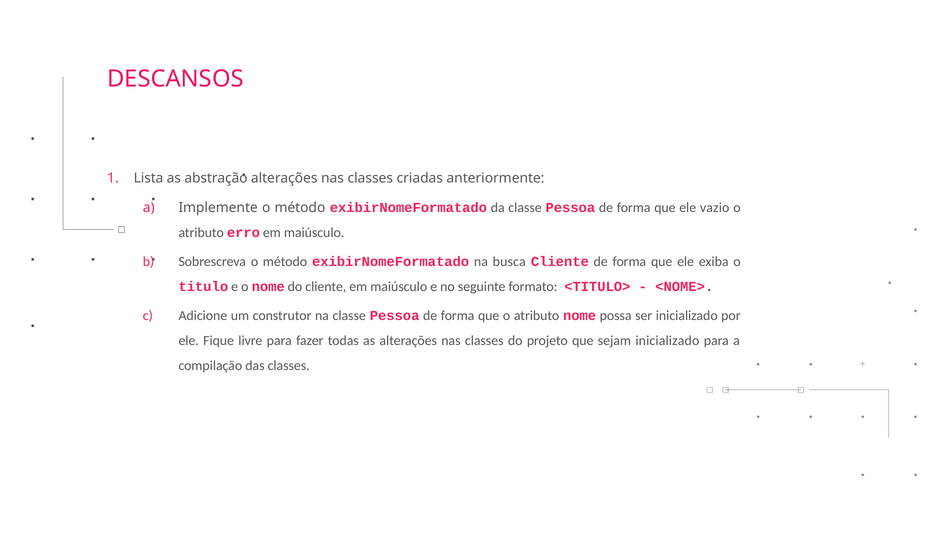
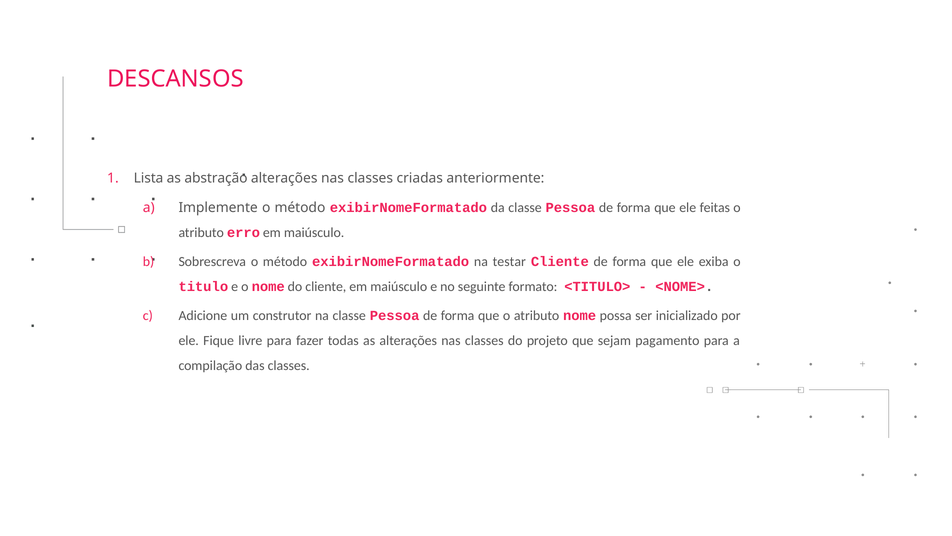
vazio: vazio -> feitas
busca: busca -> testar
sejam inicializado: inicializado -> pagamento
